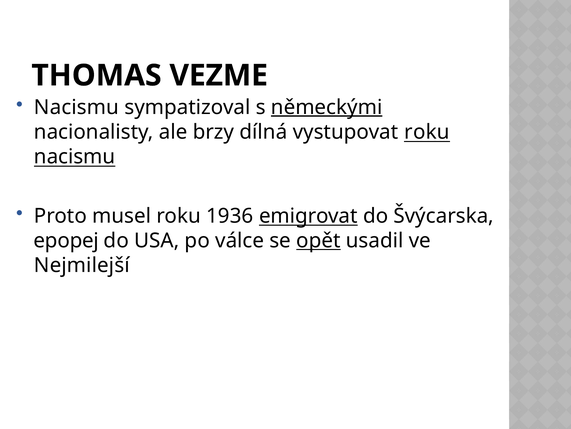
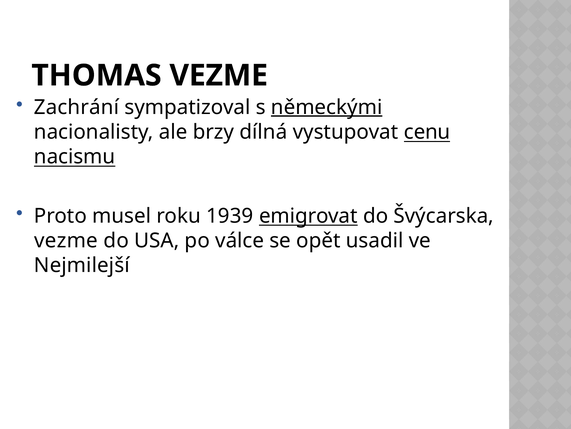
Nacismu at (77, 107): Nacismu -> Zachrání
vystupovat roku: roku -> cenu
1936: 1936 -> 1939
epopej at (66, 240): epopej -> vezme
opět underline: present -> none
